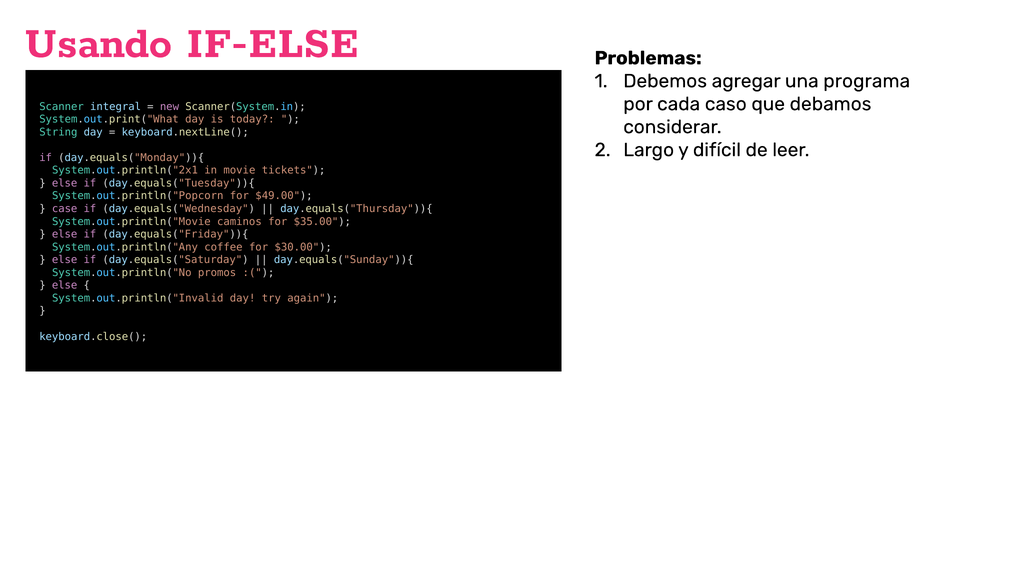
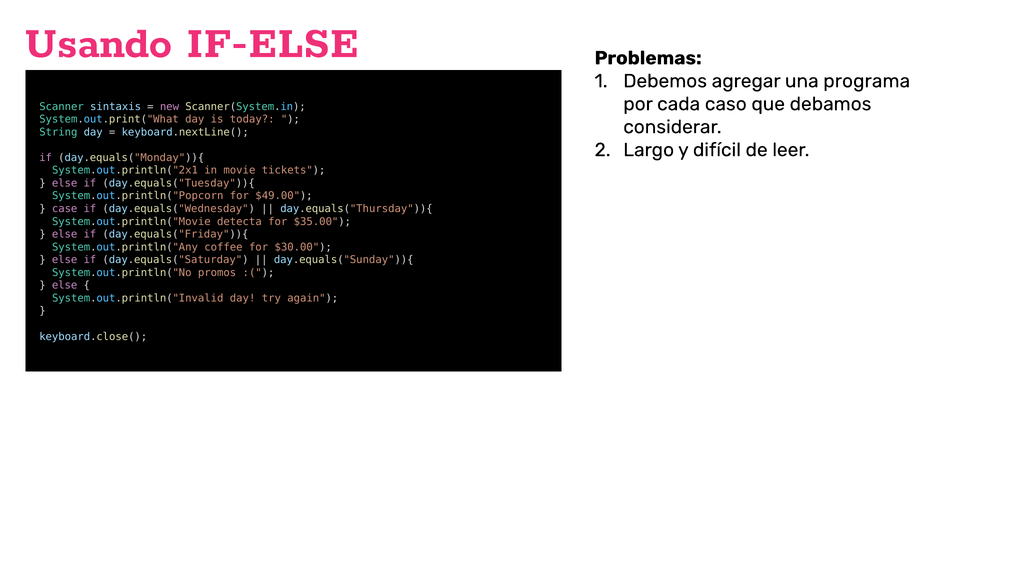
integral: integral -> sintaxis
caminos: caminos -> detecta
